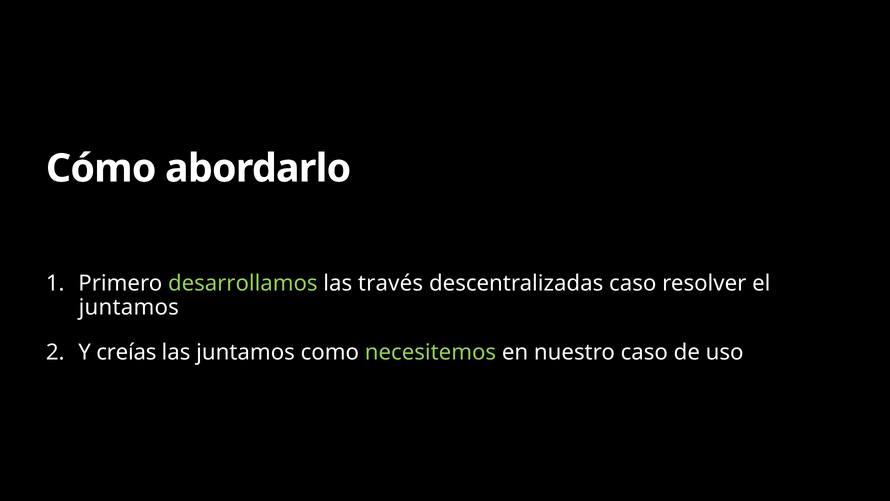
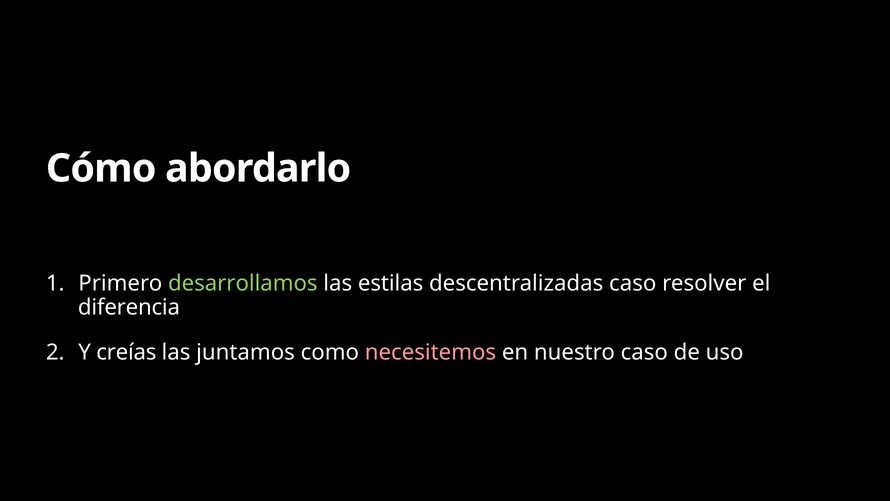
través: través -> estilas
juntamos at (129, 307): juntamos -> diferencia
necesitemos colour: light green -> pink
